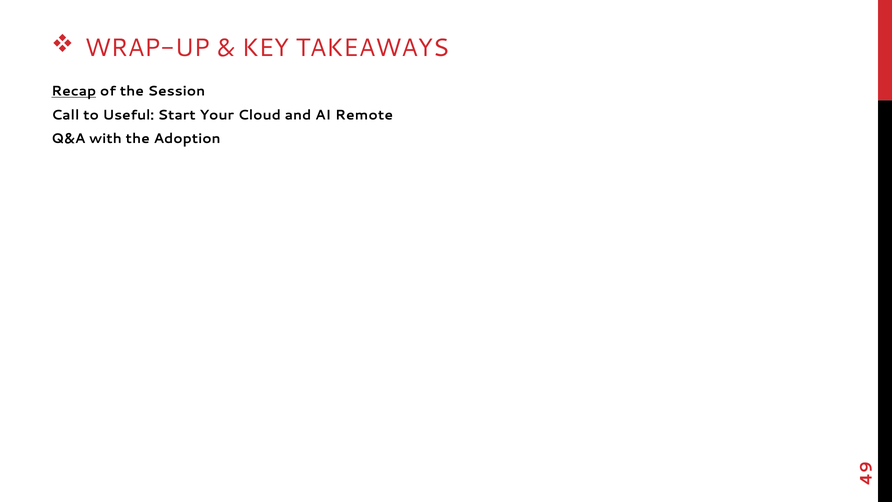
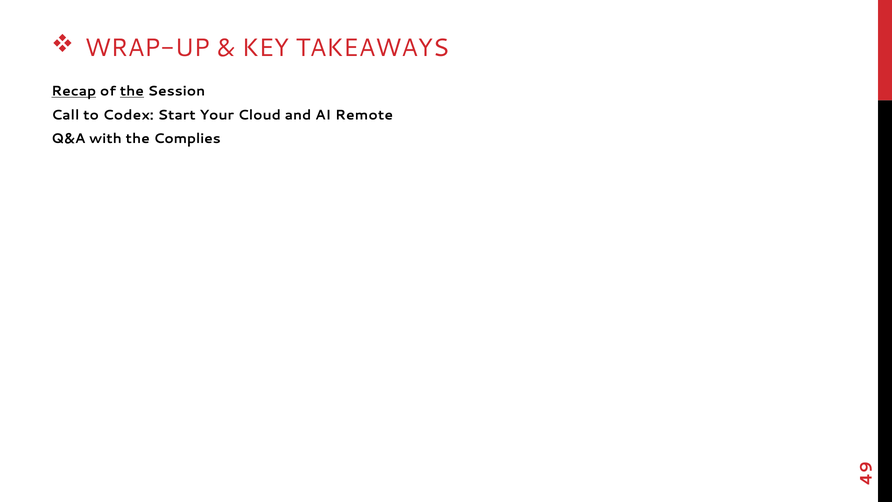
the at (132, 91) underline: none -> present
Useful: Useful -> Codex
Adoption: Adoption -> Complies
